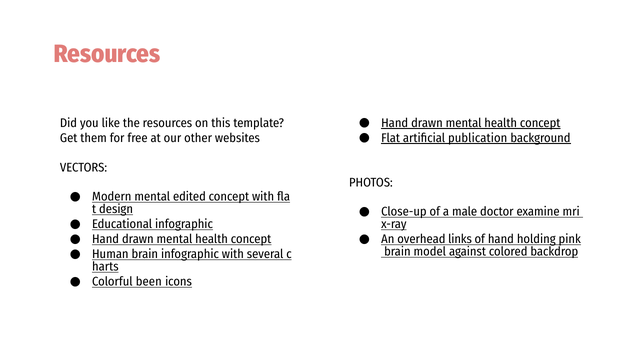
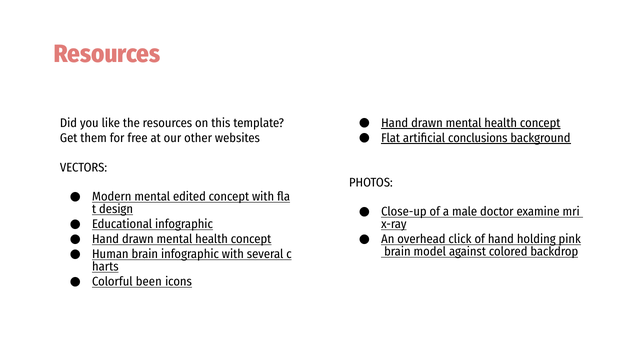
publication: publication -> conclusions
links: links -> click
